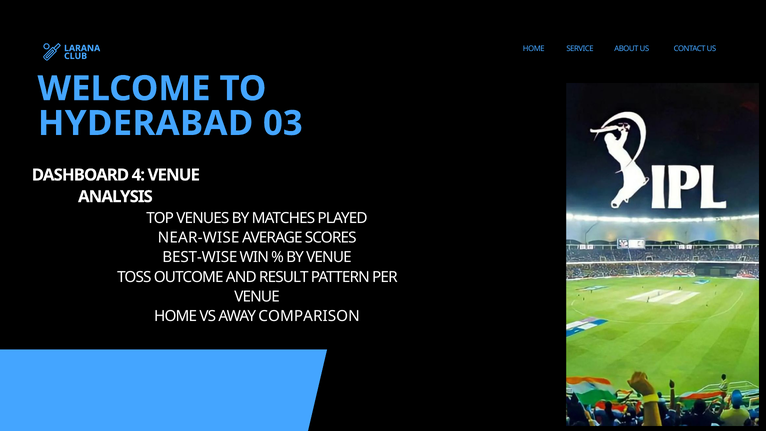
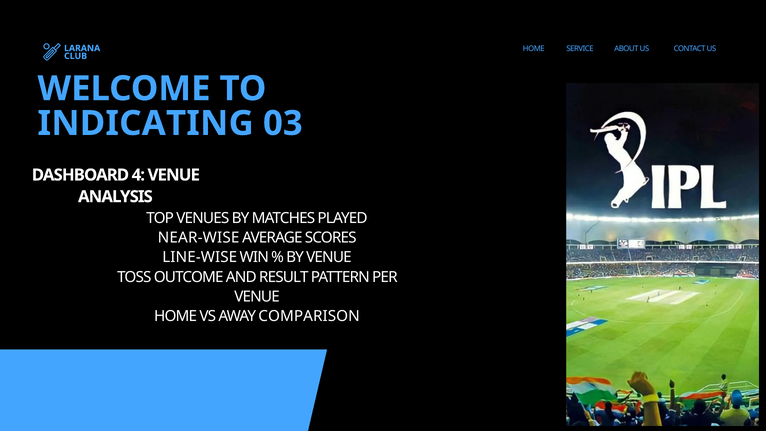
HYDERABAD: HYDERABAD -> INDICATING
BEST-WISE: BEST-WISE -> LINE-WISE
